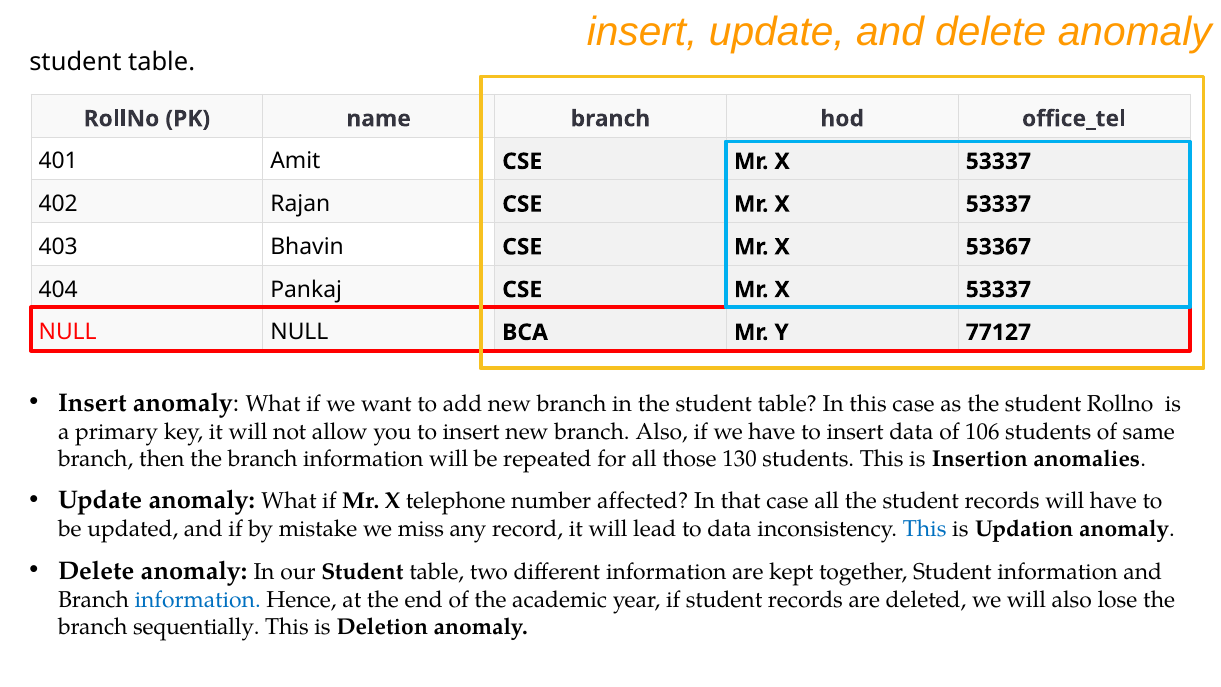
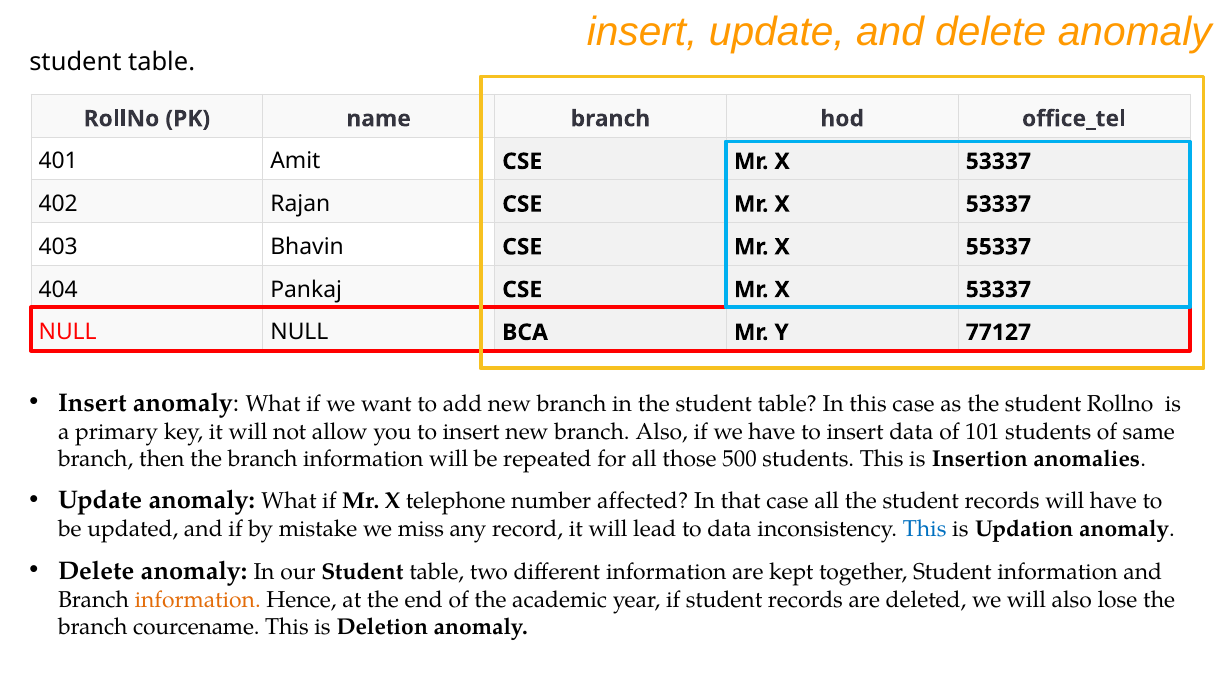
53367: 53367 -> 55337
106: 106 -> 101
130: 130 -> 500
information at (198, 599) colour: blue -> orange
sequentially: sequentially -> courcename
